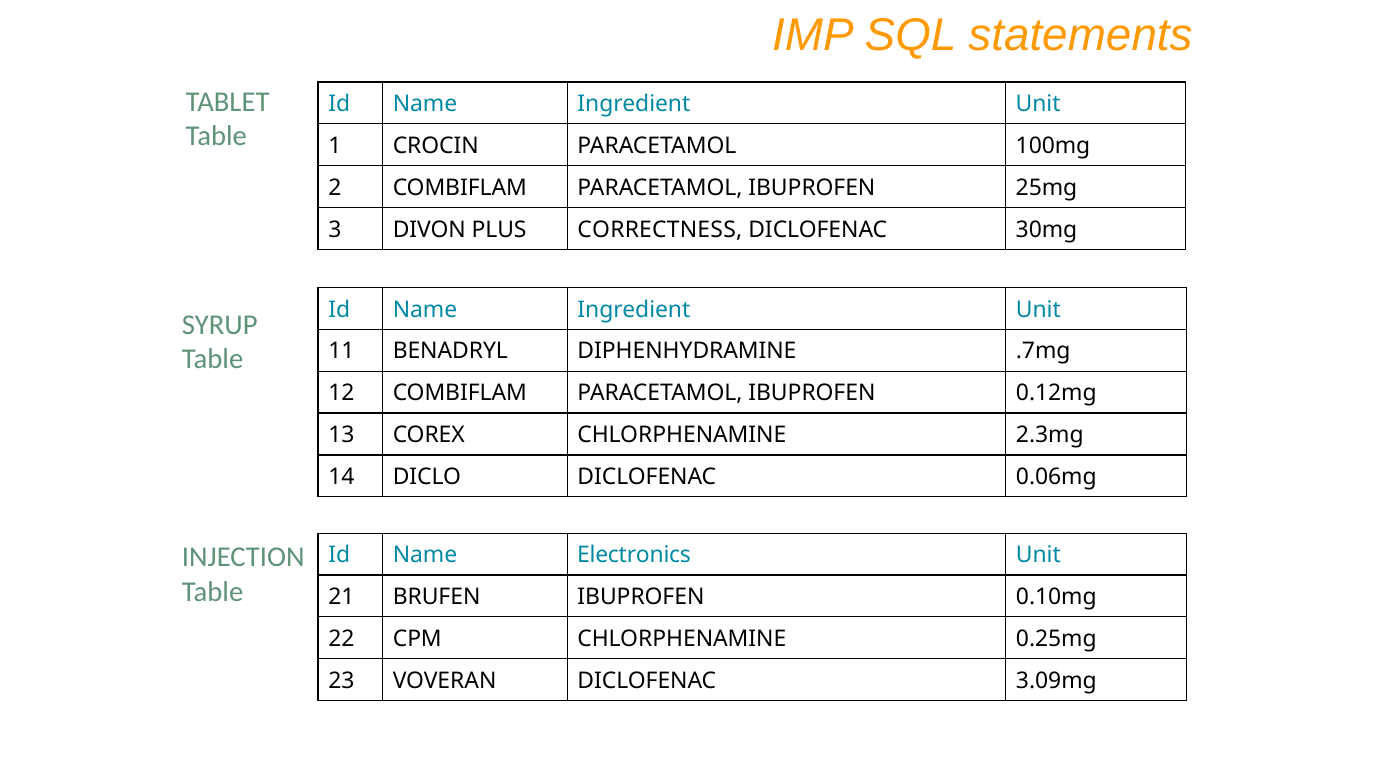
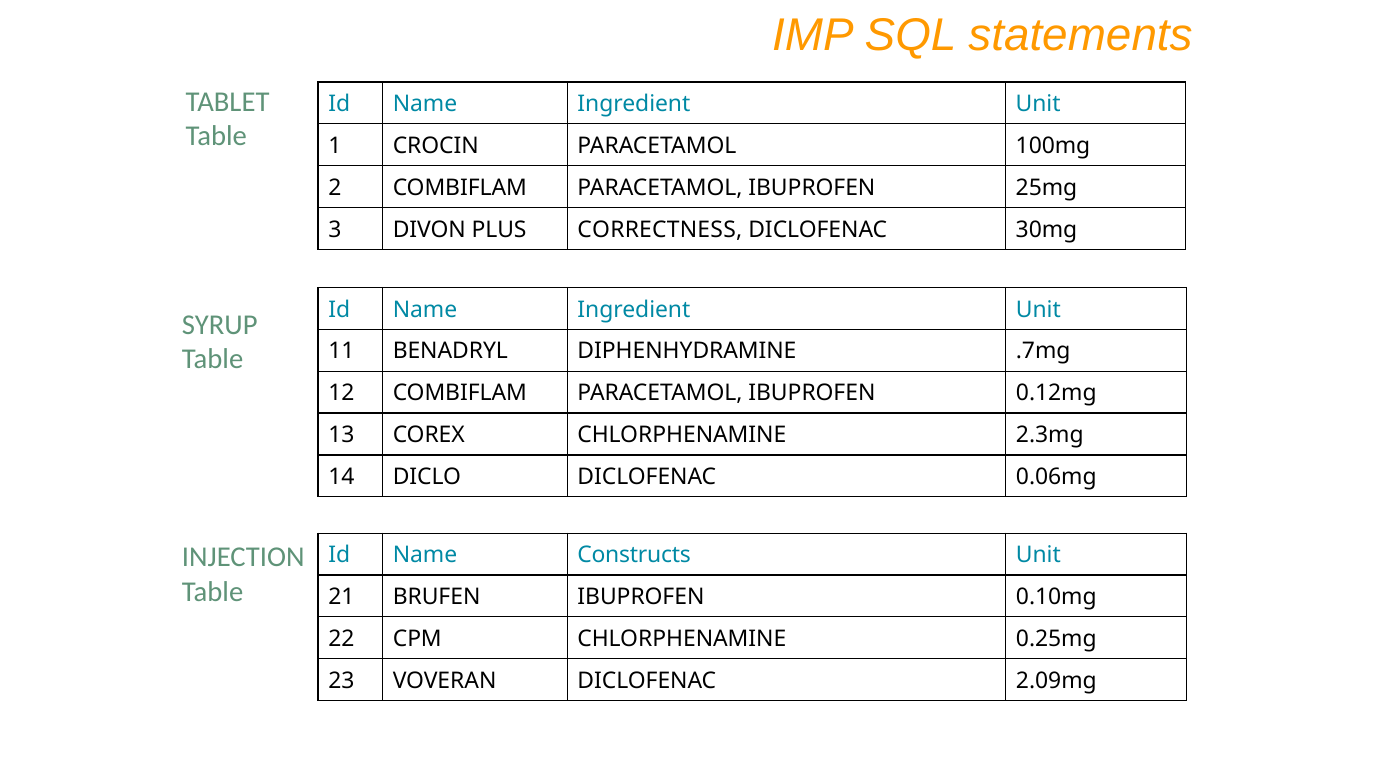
Electronics: Electronics -> Constructs
3.09mg: 3.09mg -> 2.09mg
